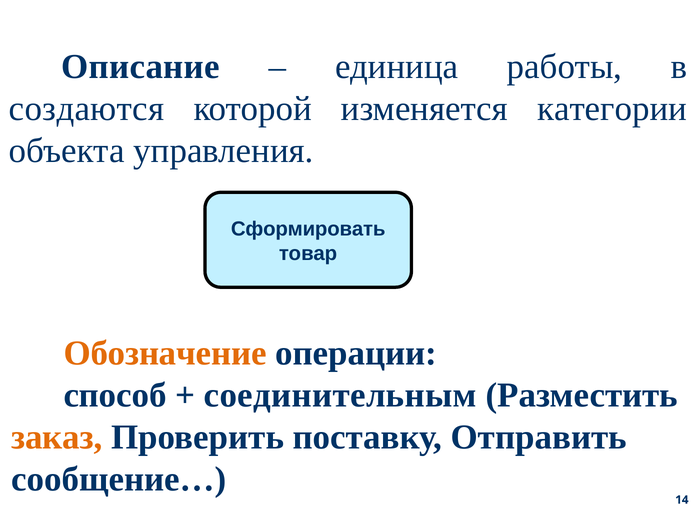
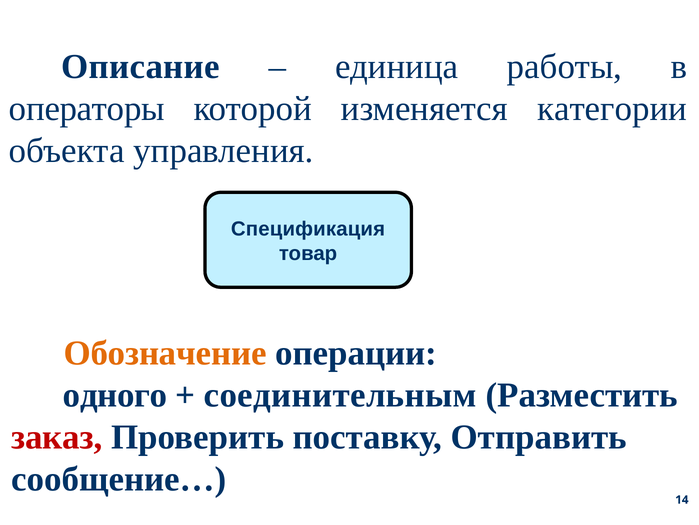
создаются: создаются -> операторы
Сформировать: Сформировать -> Спецификация
способ: способ -> одного
заказ colour: orange -> red
